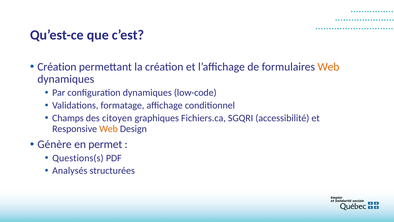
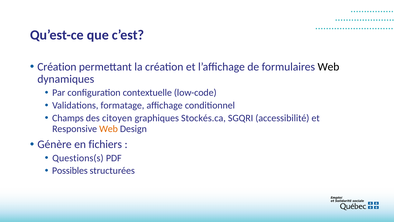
Web at (328, 67) colour: orange -> black
configuration dynamiques: dynamiques -> contextuelle
Fichiers.ca: Fichiers.ca -> Stockés.ca
permet: permet -> fichiers
Analysés: Analysés -> Possibles
